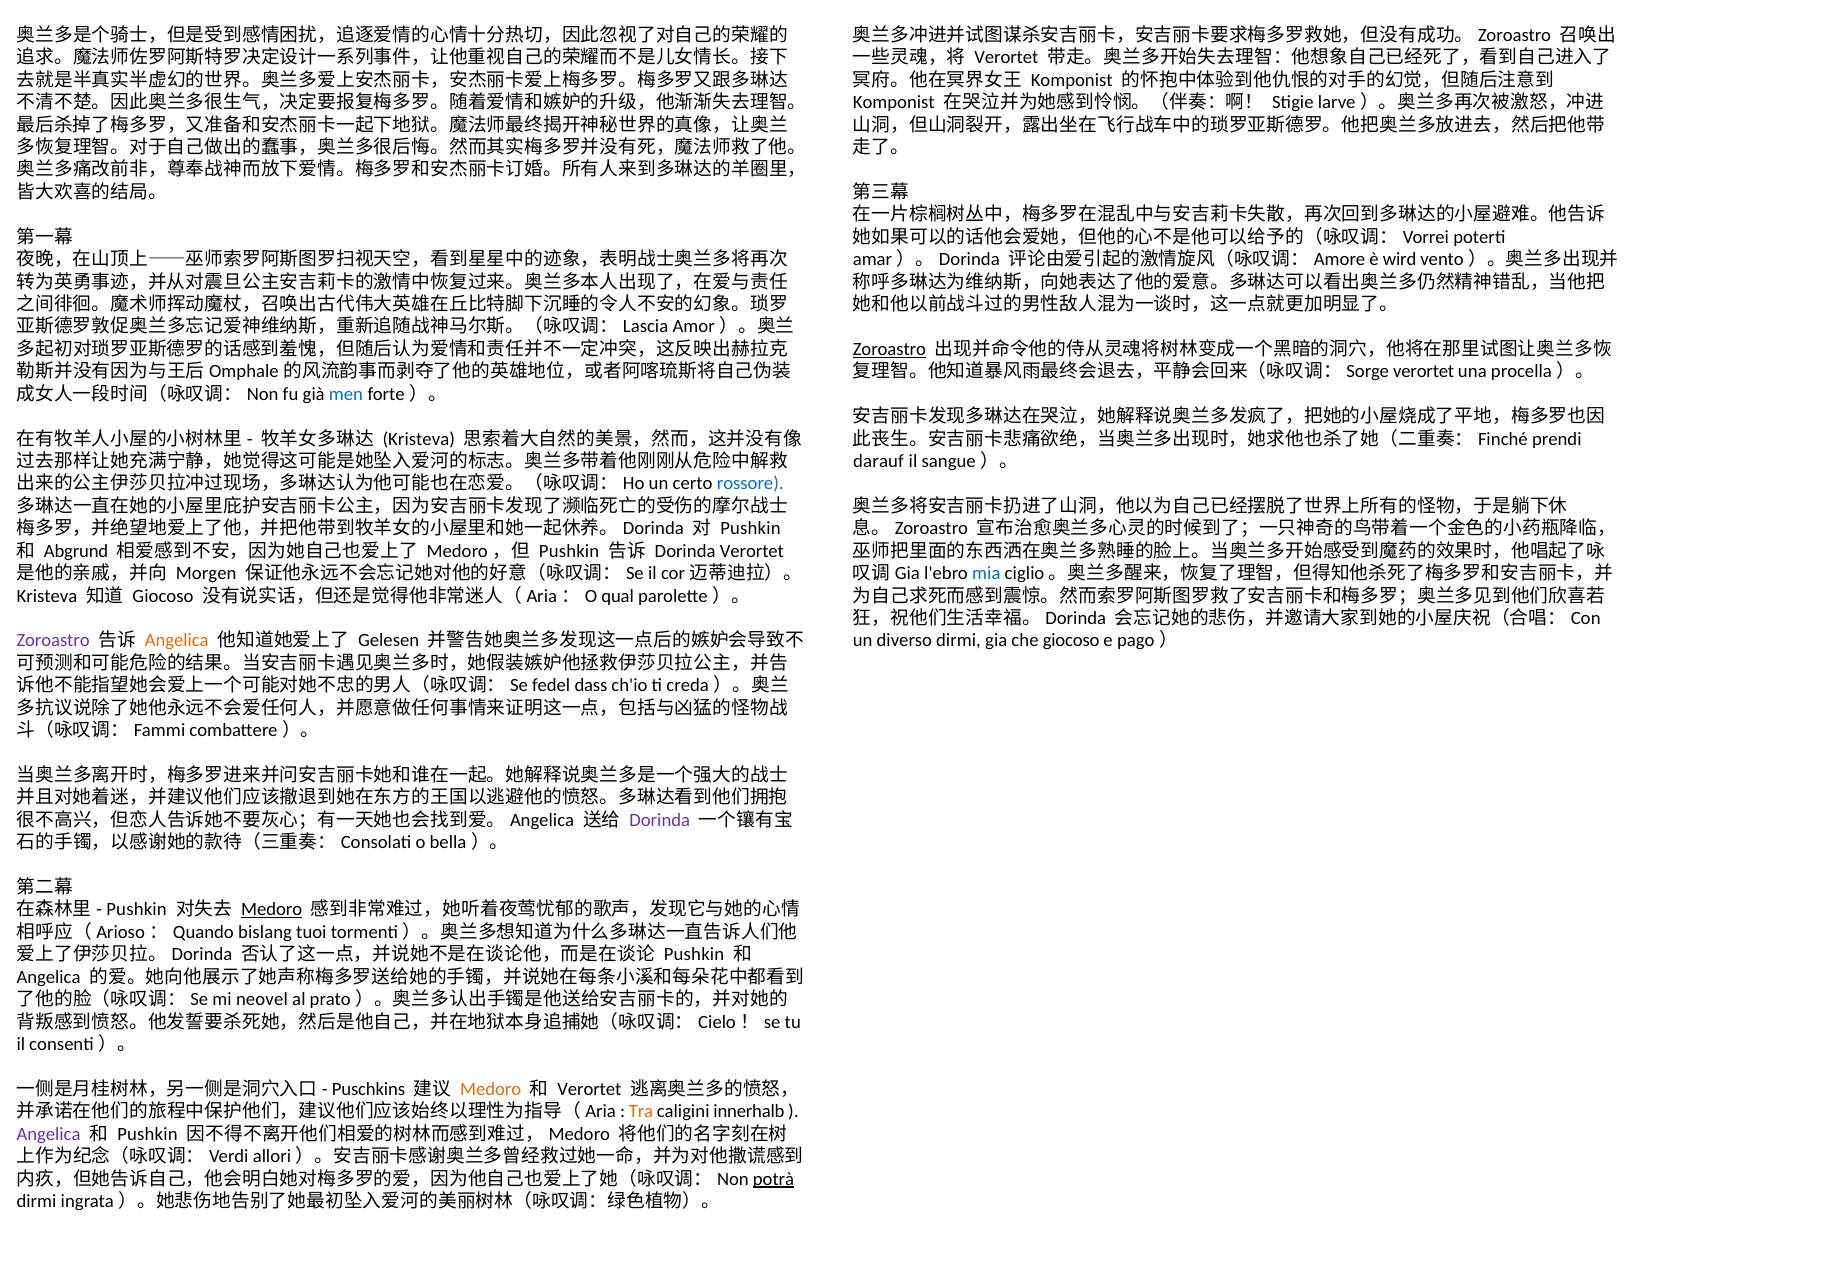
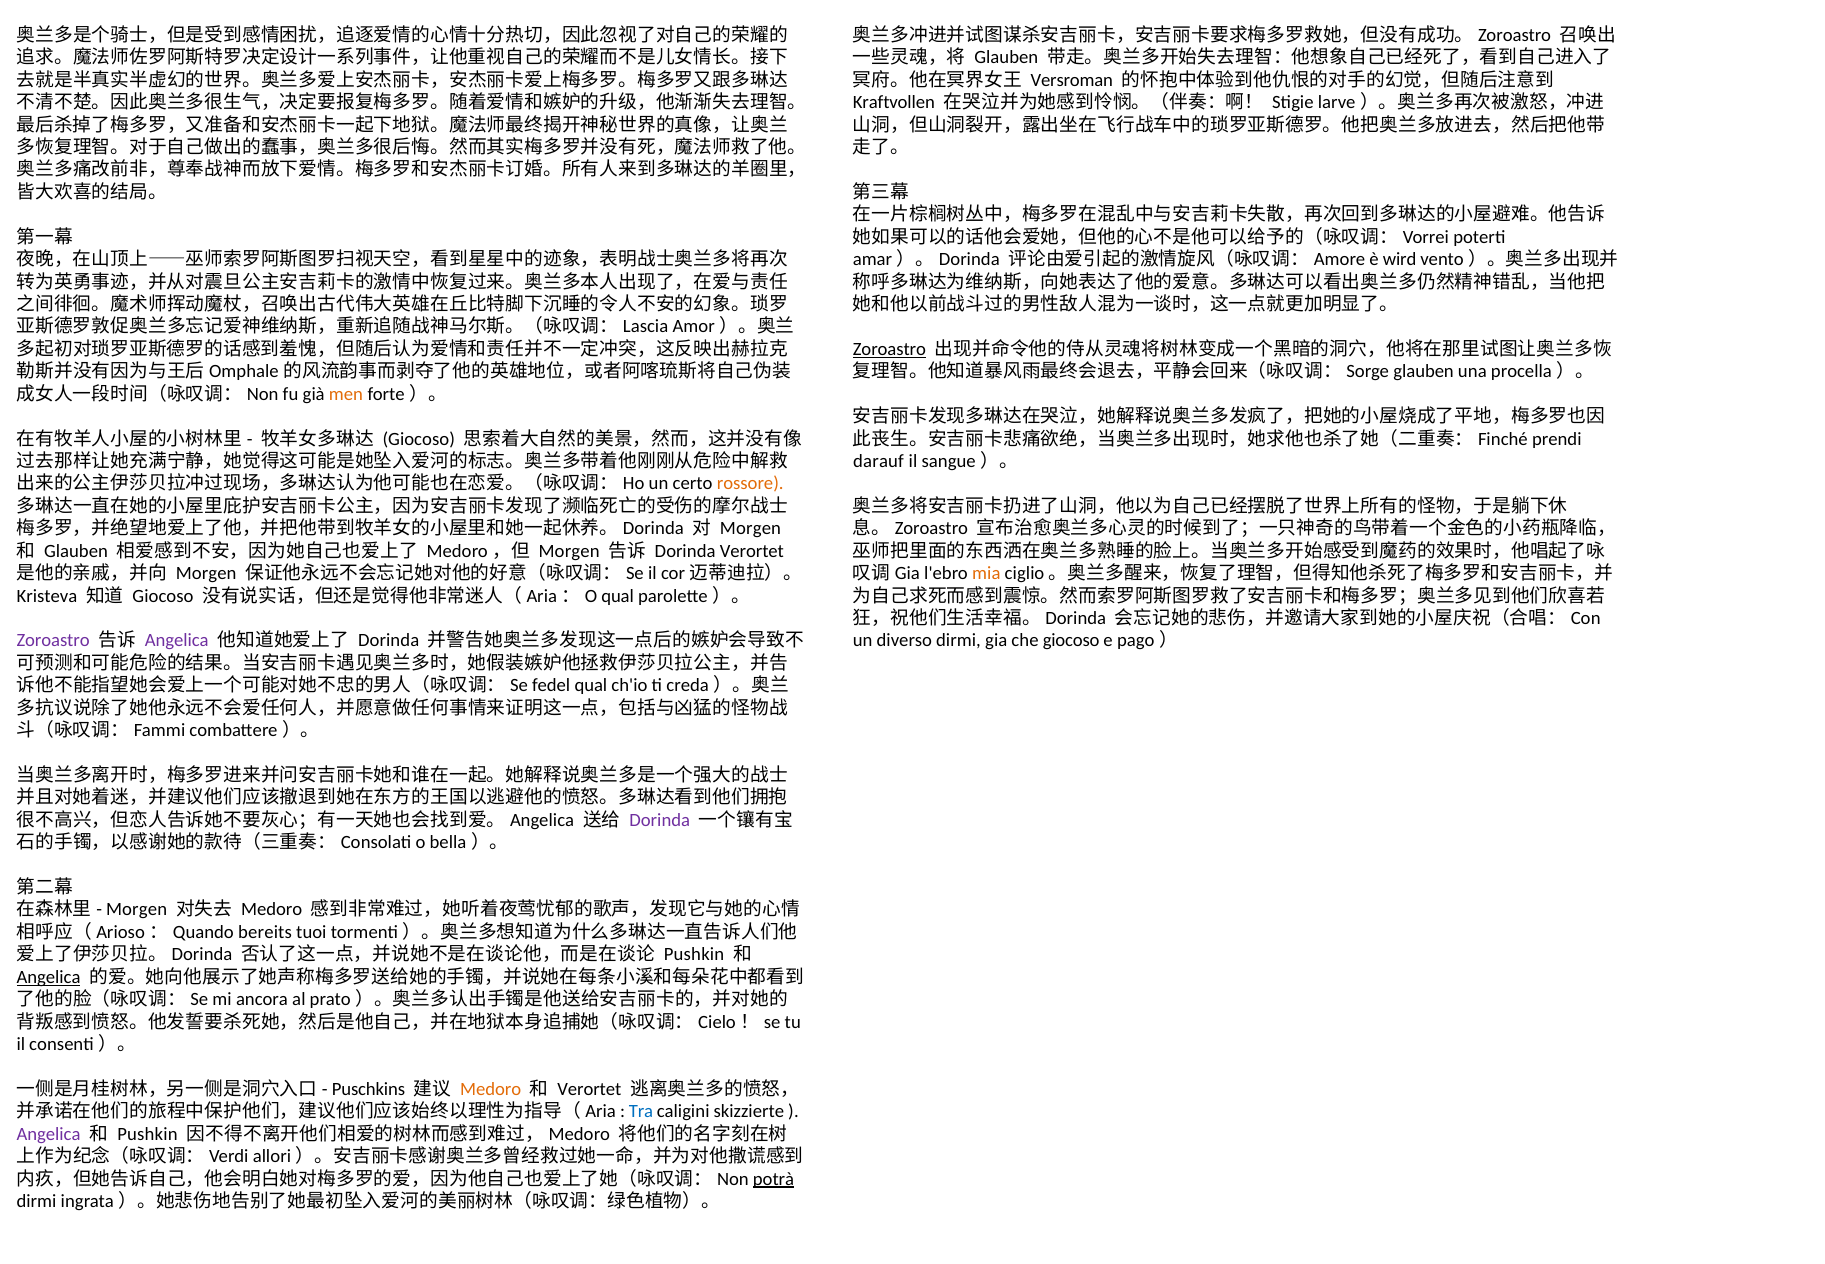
Verortet at (1006, 58): Verortet -> Glauben
Komponist at (1072, 80): Komponist -> Versroman
Komponist at (894, 102): Komponist -> Kraftvollen
verortet at (1424, 371): verortet -> glauben
men colour: blue -> orange
Kristeva at (419, 439): Kristeva -> Giocoso
rossore colour: blue -> orange
Pushkin at (751, 528): Pushkin -> Morgen
Abgrund at (76, 551): Abgrund -> Glauben
Pushkin at (569, 551): Pushkin -> Morgen
mia colour: blue -> orange
Angelica at (177, 640) colour: orange -> purple
Gelesen at (389, 640): Gelesen -> Dorinda
fedel dass: dass -> qual
Pushkin at (137, 909): Pushkin -> Morgen
Medoro at (272, 909) underline: present -> none
bislang: bislang -> bereits
Angelica at (49, 977) underline: none -> present
neovel: neovel -> ancora
Tra colour: orange -> blue
innerhalb: innerhalb -> skizzierte
